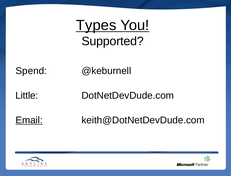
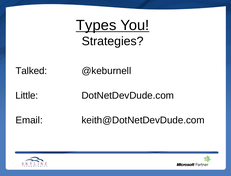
Supported: Supported -> Strategies
Spend: Spend -> Talked
Email underline: present -> none
